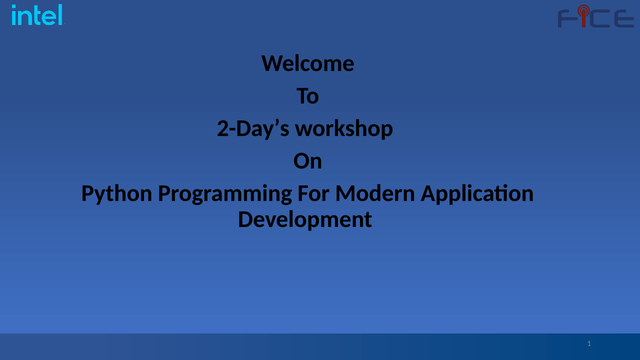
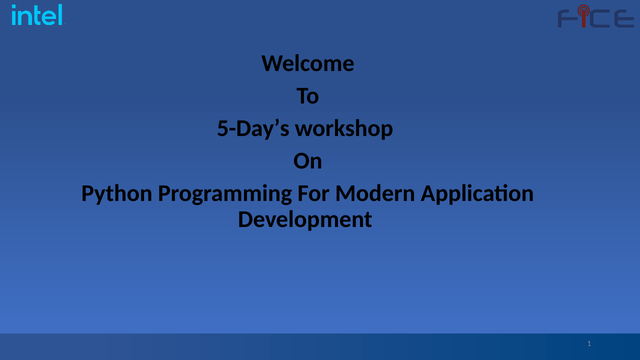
2-Day’s: 2-Day’s -> 5-Day’s
